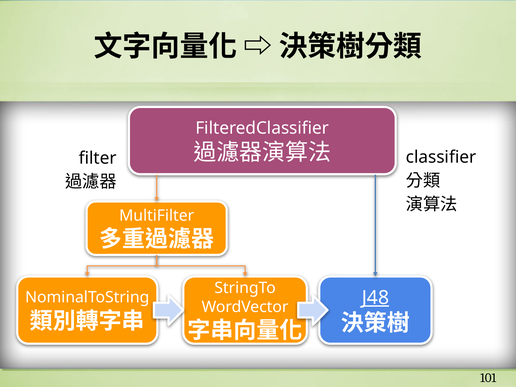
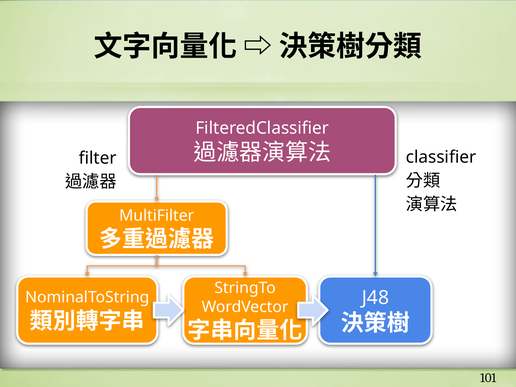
J48 underline: present -> none
